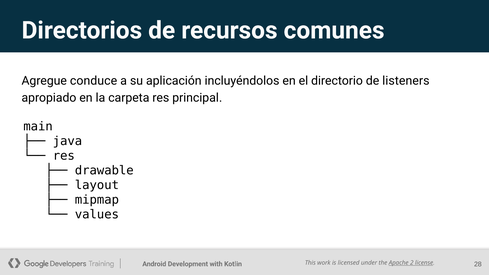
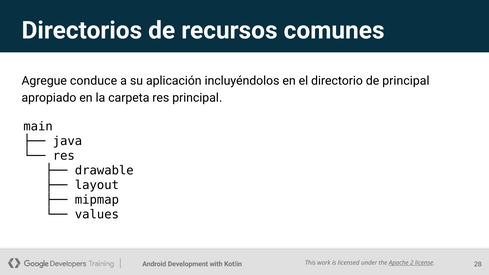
de listeners: listeners -> principal
